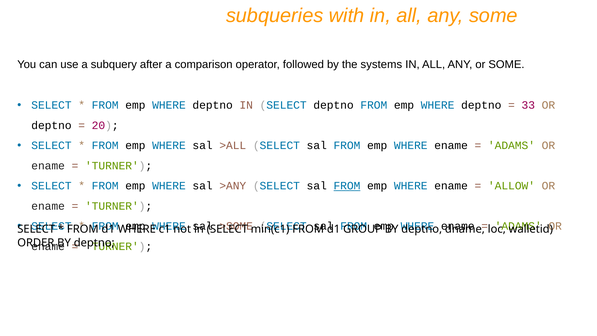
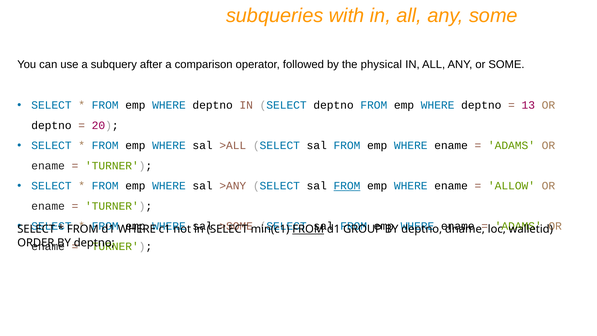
systems: systems -> physical
33: 33 -> 13
FROM at (308, 229) underline: none -> present
